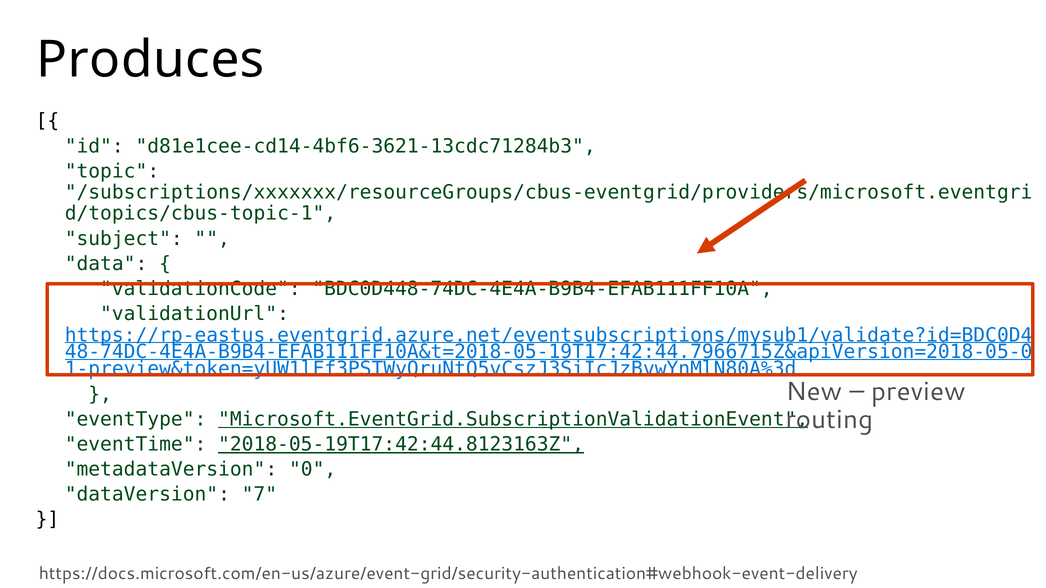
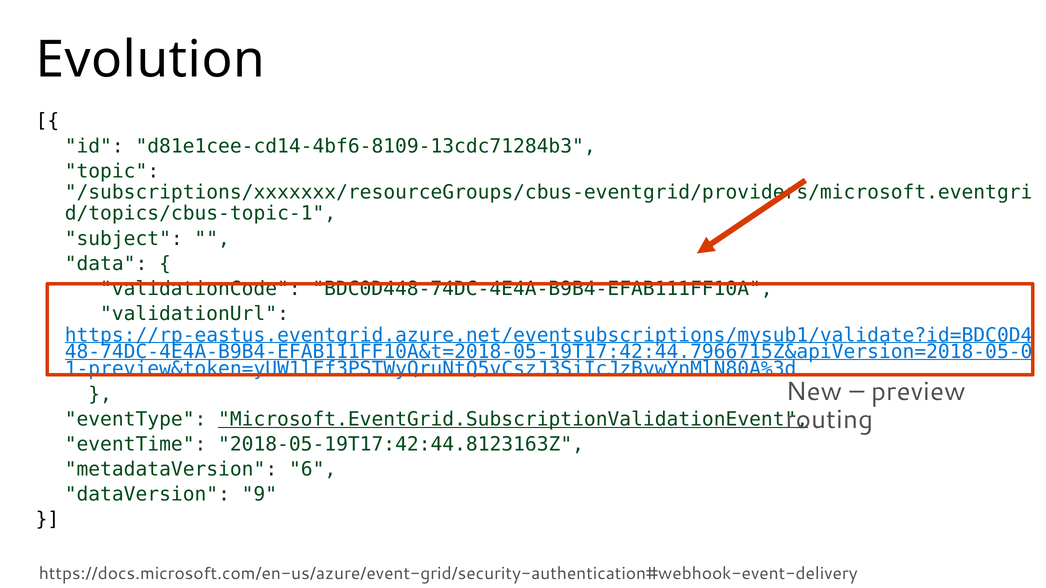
Produces: Produces -> Evolution
d81e1cee-cd14-4bf6-3621-13cdc71284b3: d81e1cee-cd14-4bf6-3621-13cdc71284b3 -> d81e1cee-cd14-4bf6-8109-13cdc71284b3
2018-05-19T17:42:44.8123163Z underline: present -> none
0: 0 -> 6
7: 7 -> 9
